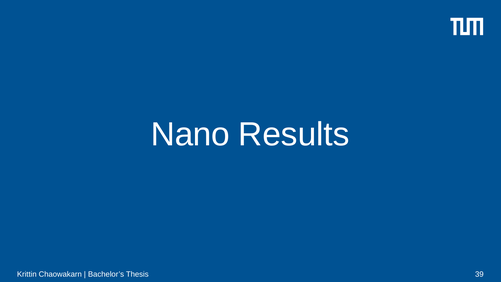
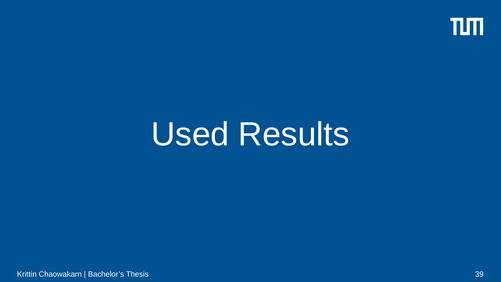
Nano: Nano -> Used
